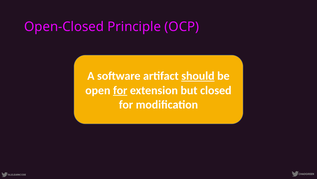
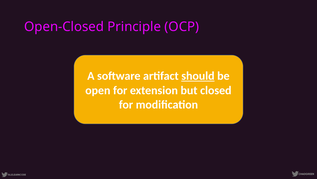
for at (120, 90) underline: present -> none
